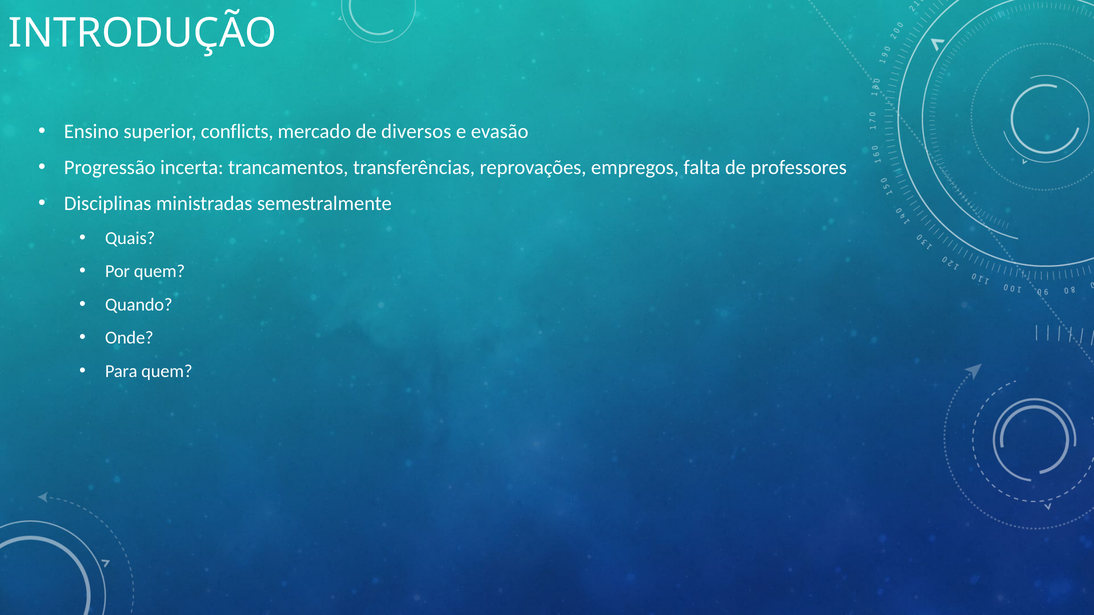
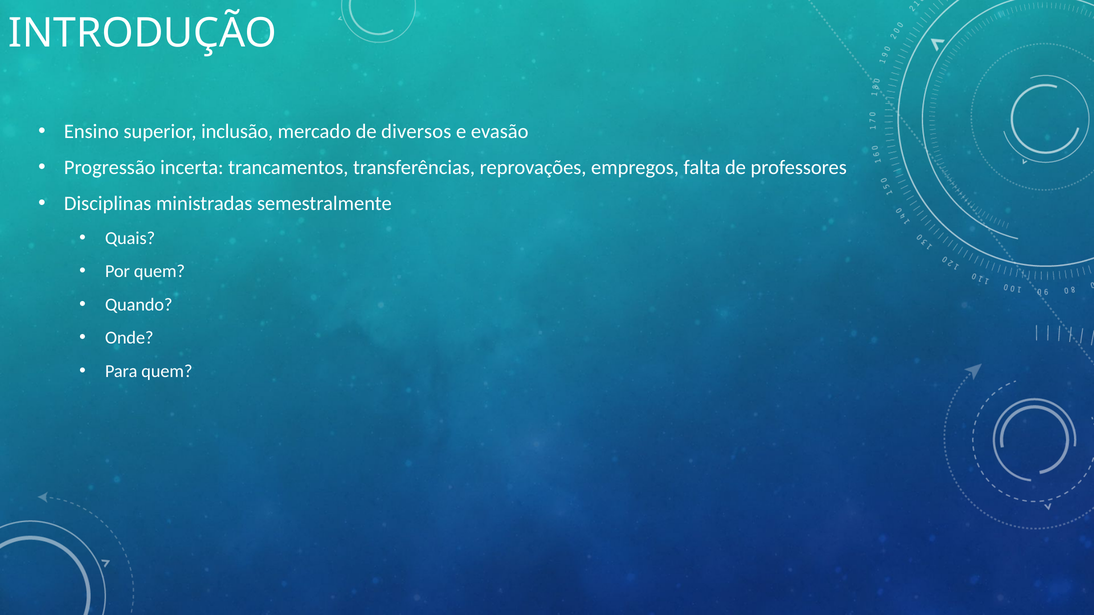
conflicts: conflicts -> inclusão
